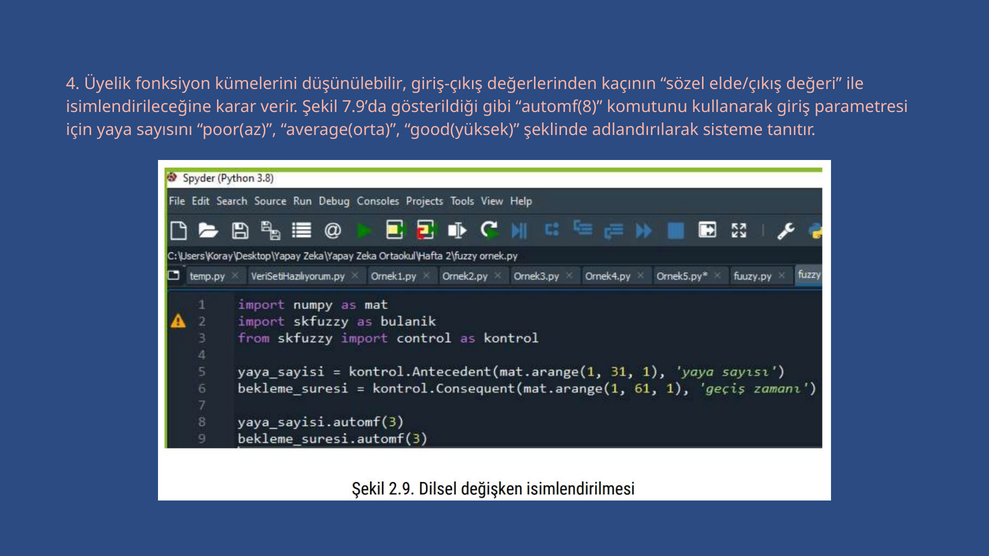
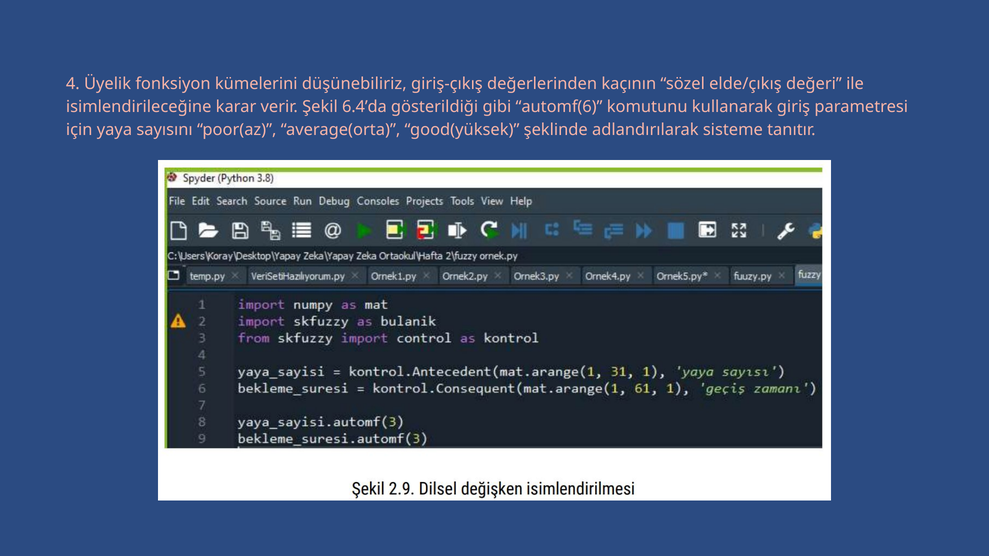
düşünülebilir: düşünülebilir -> düşünebiliriz
7.9’da: 7.9’da -> 6.4’da
automf(8: automf(8 -> automf(6
